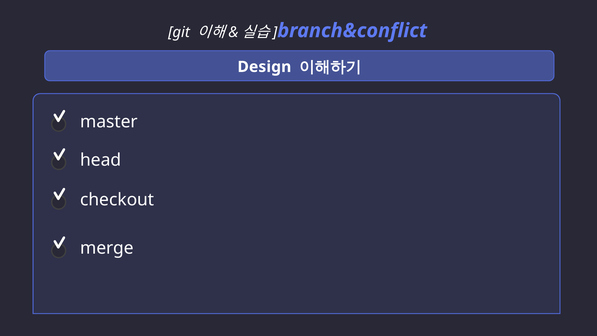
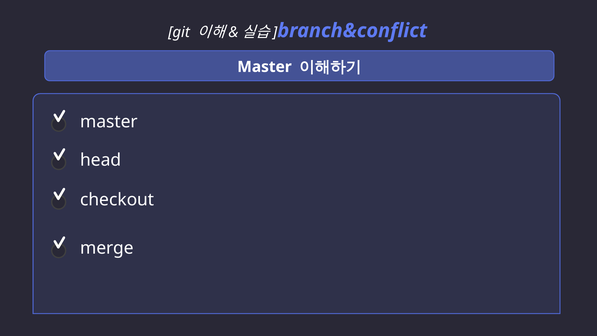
Design at (264, 67): Design -> Master
